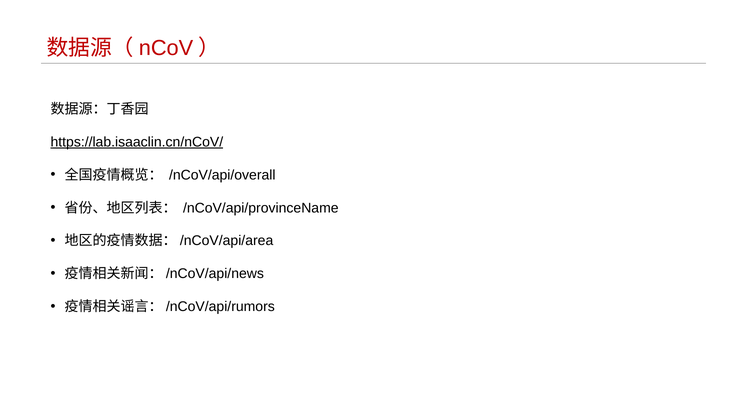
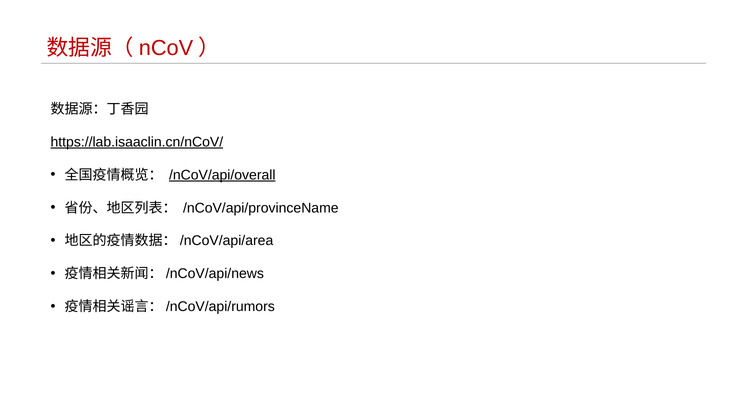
/nCoV/api/overall underline: none -> present
